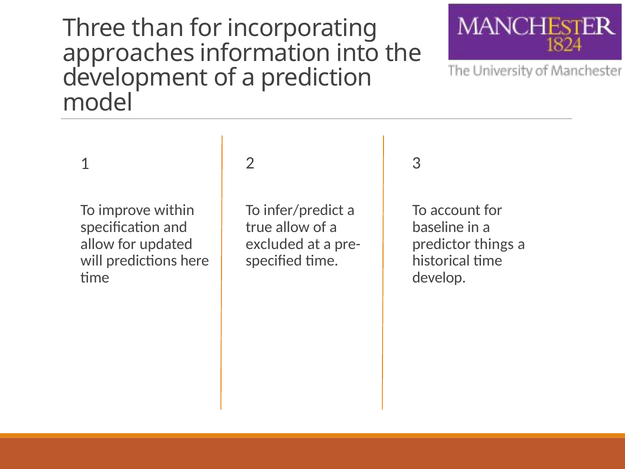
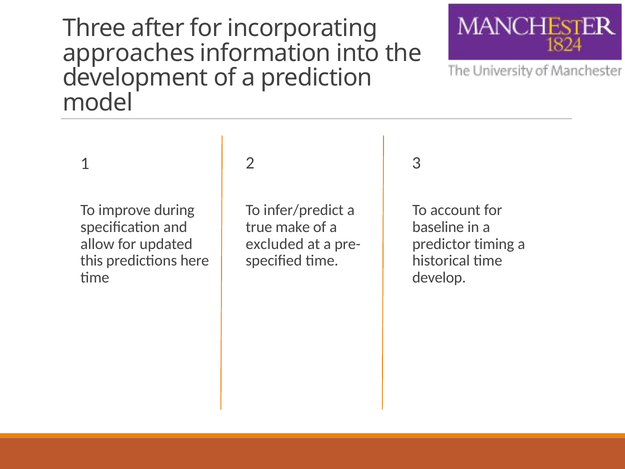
than: than -> after
within: within -> during
true allow: allow -> make
things: things -> timing
will: will -> this
